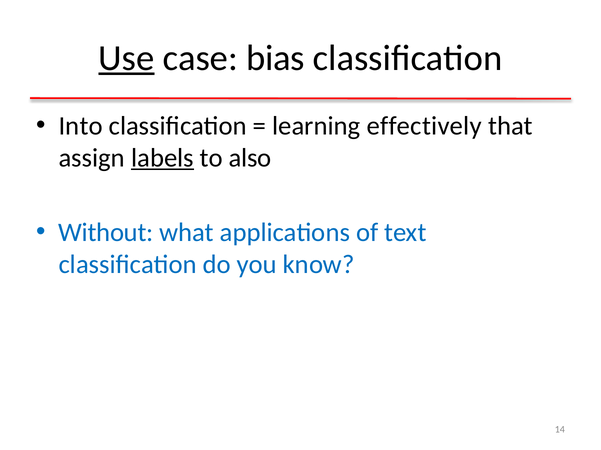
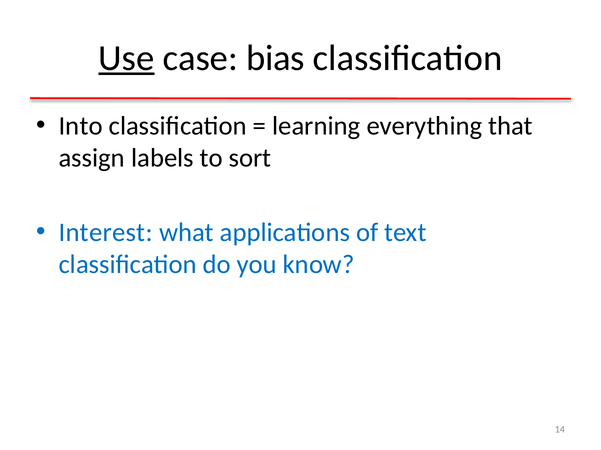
effectively: effectively -> everything
labels underline: present -> none
also: also -> sort
Without: Without -> Interest
